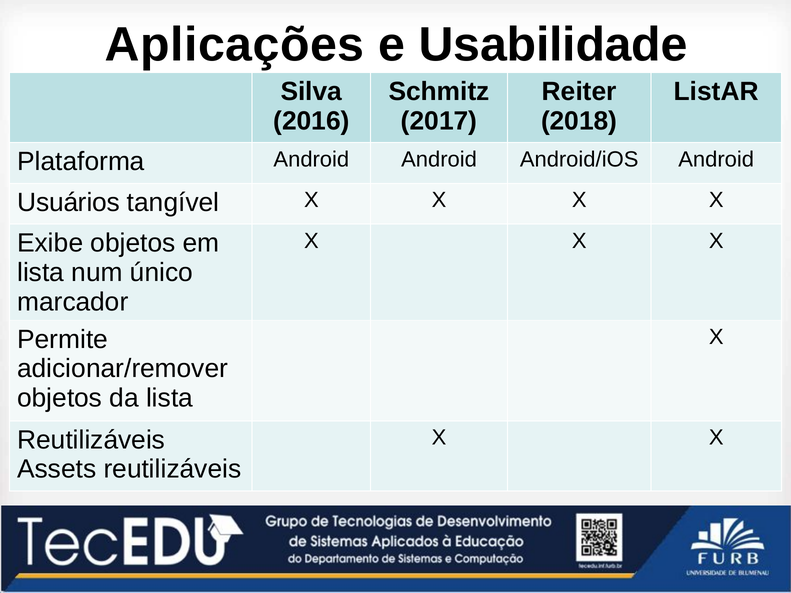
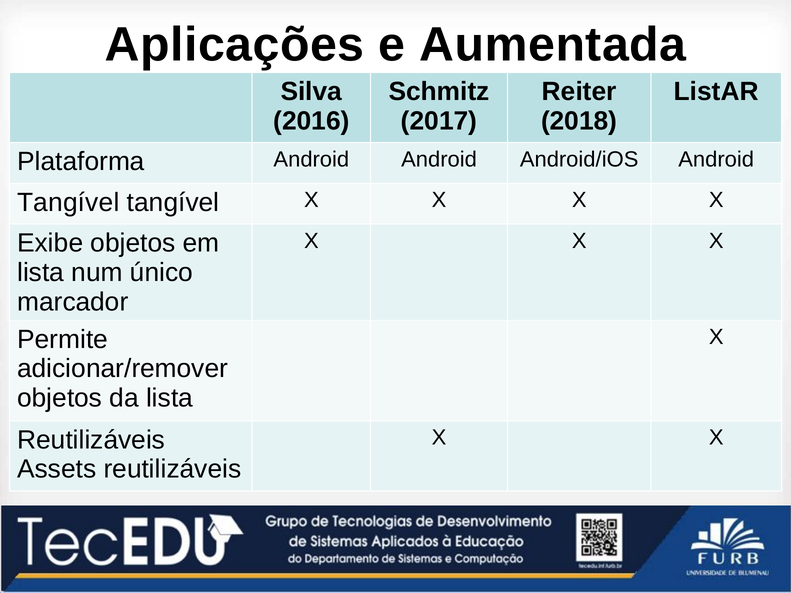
Usabilidade: Usabilidade -> Aumentada
Usuários at (69, 203): Usuários -> Tangível
